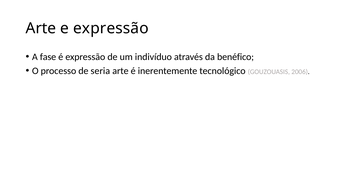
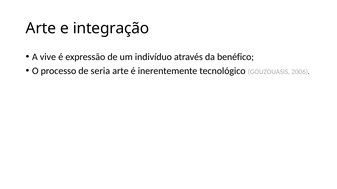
e expressão: expressão -> integração
fase: fase -> vive
